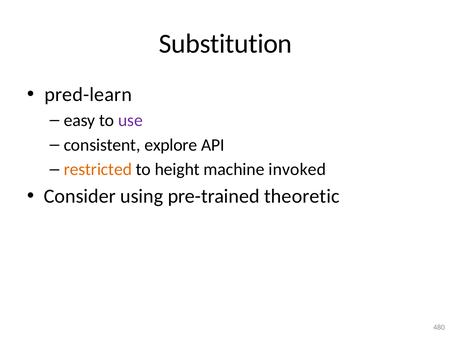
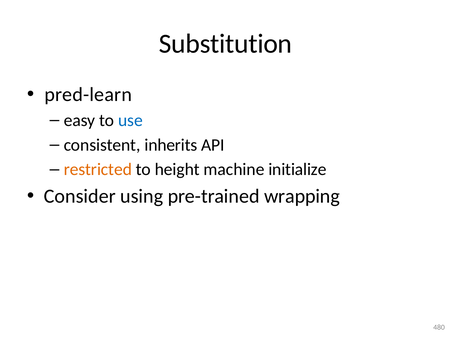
use colour: purple -> blue
explore: explore -> inherits
invoked: invoked -> initialize
theoretic: theoretic -> wrapping
